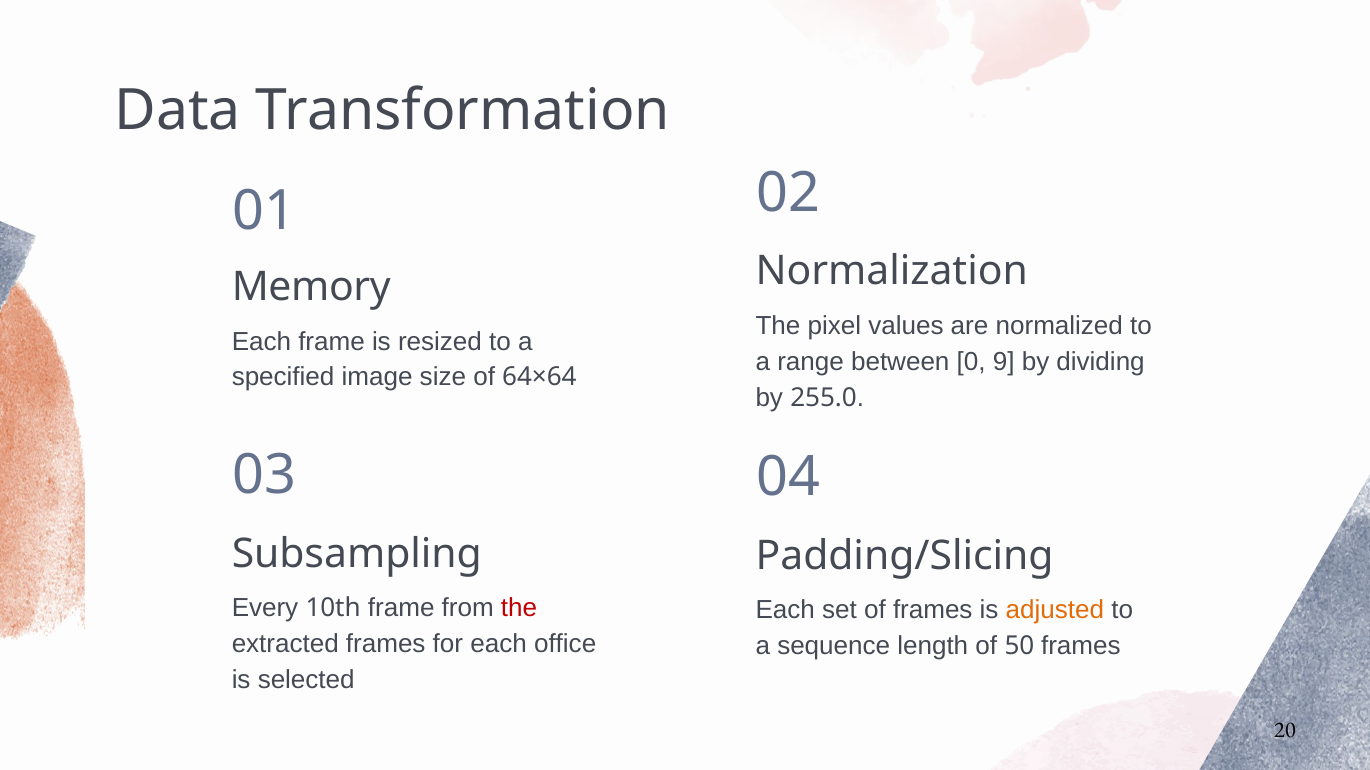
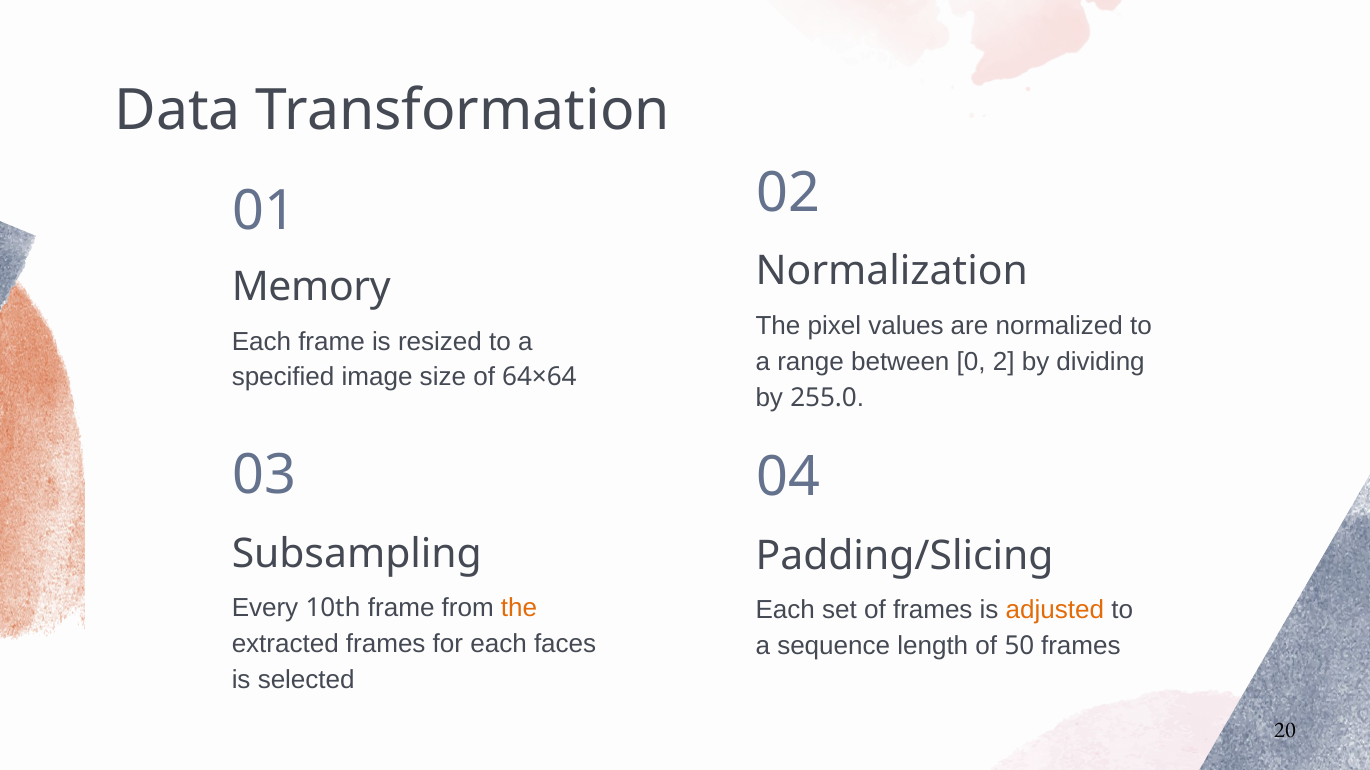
9: 9 -> 2
the at (519, 609) colour: red -> orange
office: office -> faces
